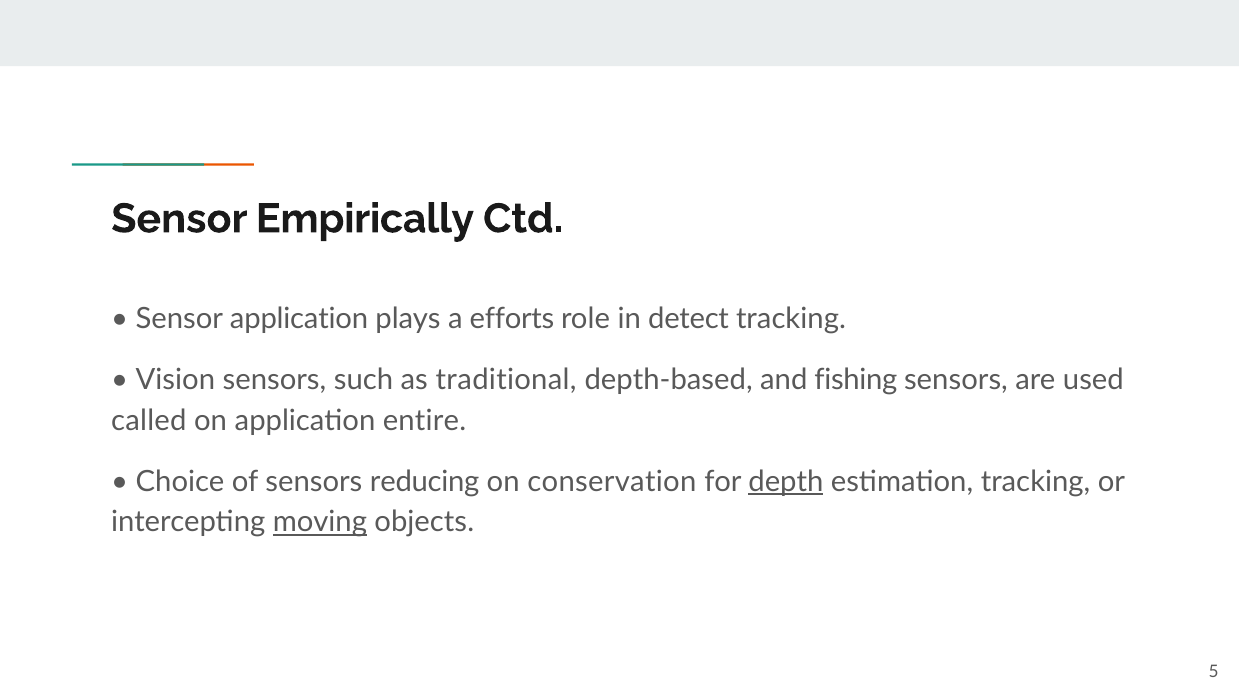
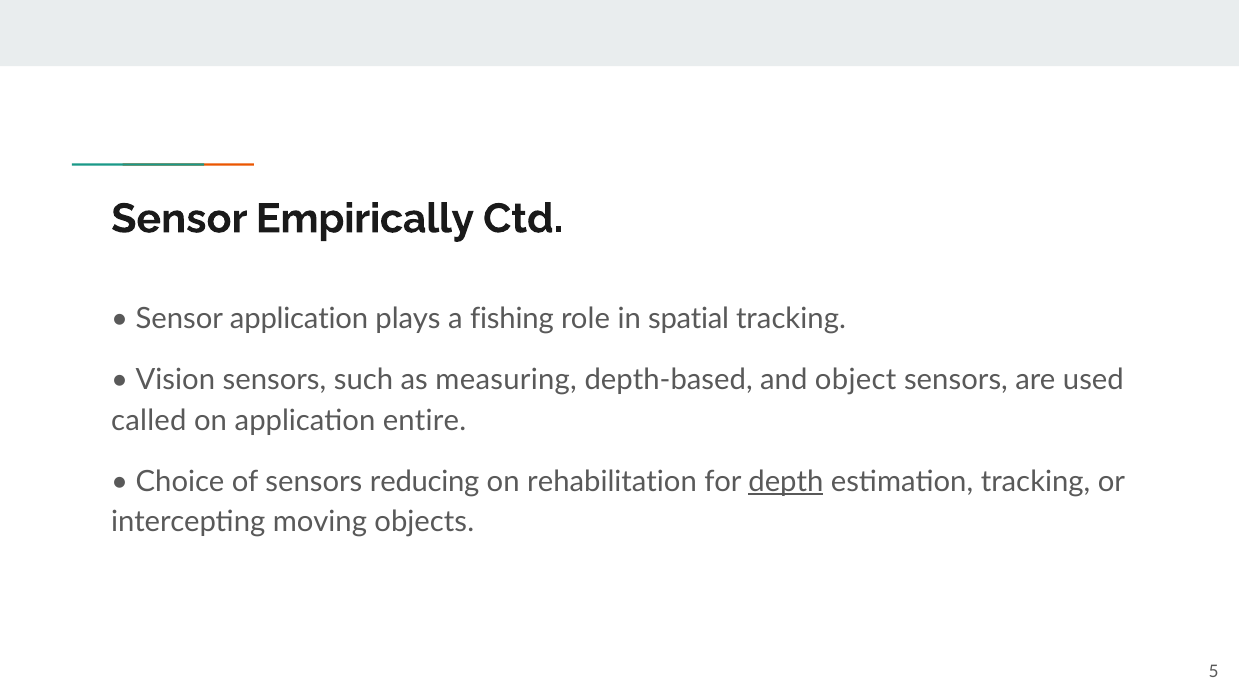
efforts: efforts -> fishing
detect: detect -> spatial
traditional: traditional -> measuring
fishing: fishing -> object
conservation: conservation -> rehabilitation
moving underline: present -> none
